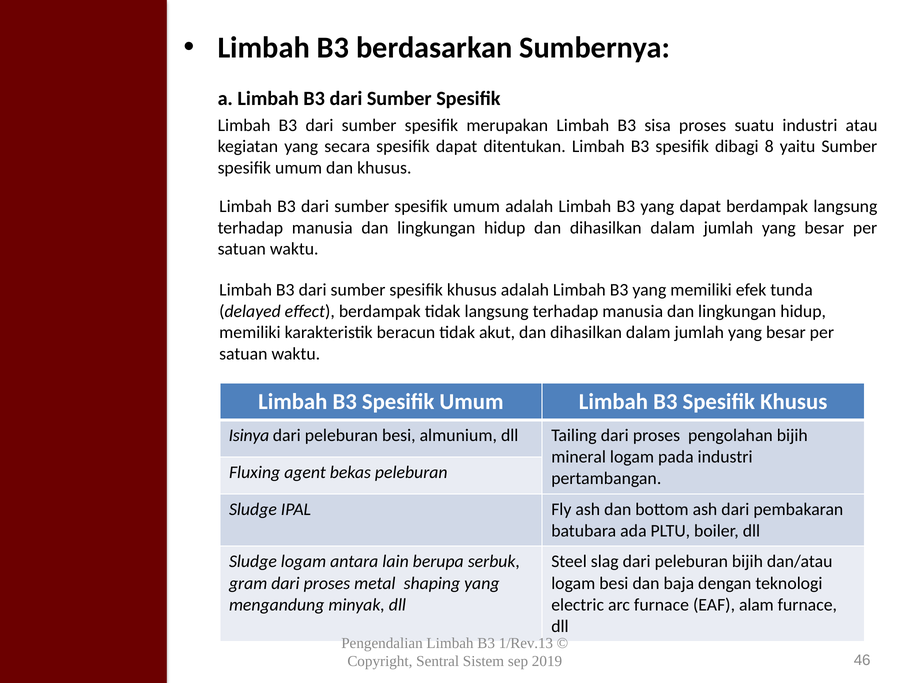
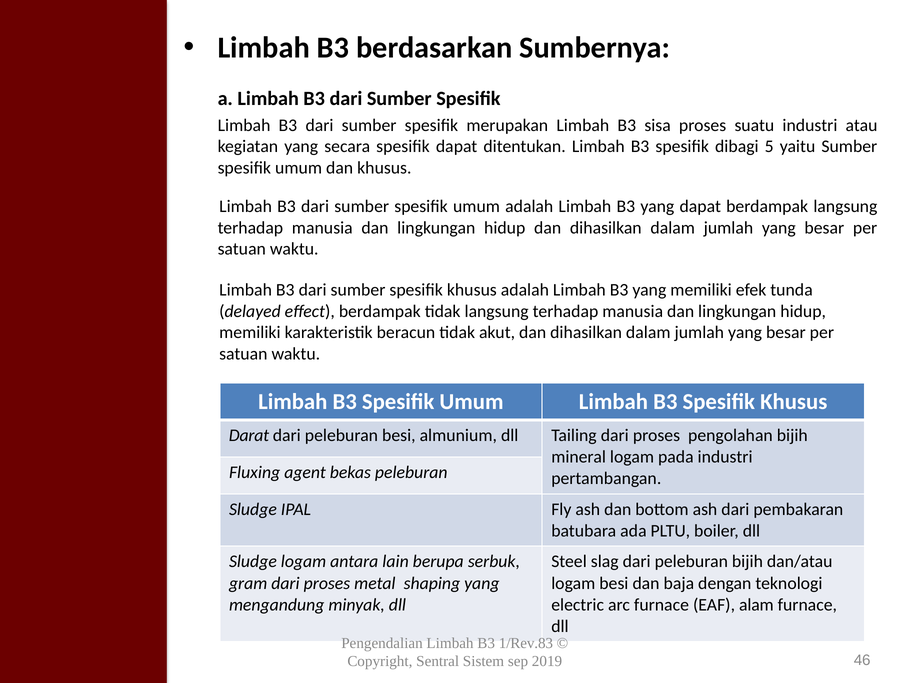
8: 8 -> 5
Isinya: Isinya -> Darat
1/Rev.13: 1/Rev.13 -> 1/Rev.83
